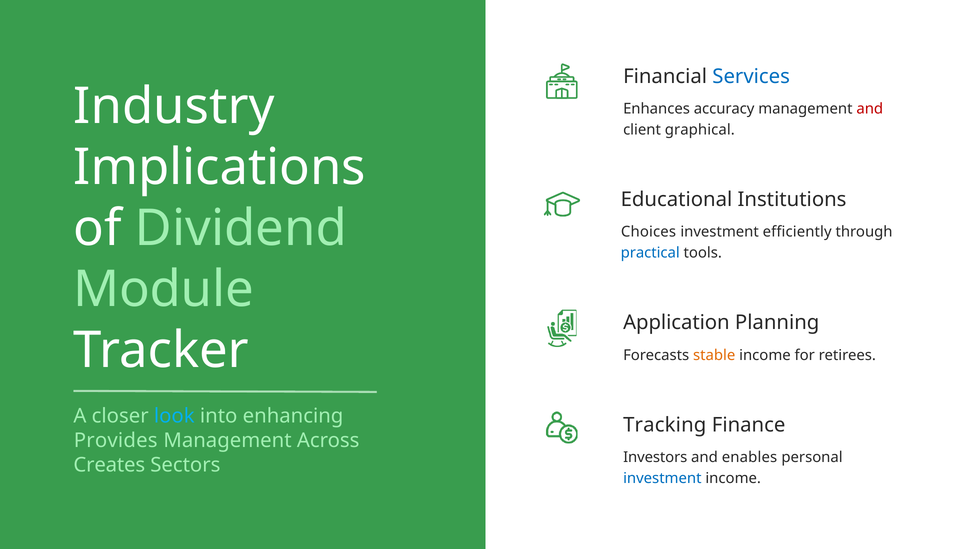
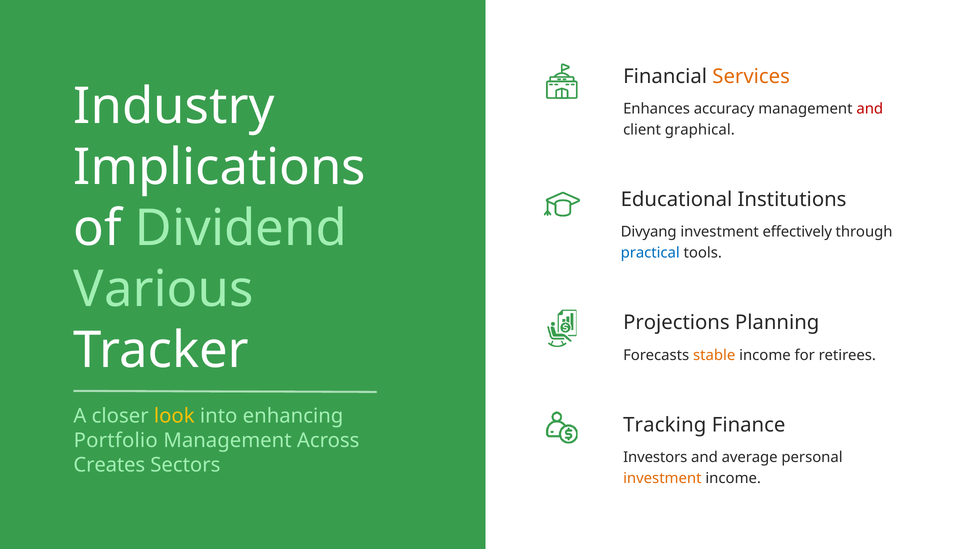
Services colour: blue -> orange
Choices: Choices -> Divyang
efficiently: efficiently -> effectively
Module: Module -> Various
Application: Application -> Projections
look colour: light blue -> yellow
Provides: Provides -> Portfolio
enables: enables -> average
investment at (662, 479) colour: blue -> orange
